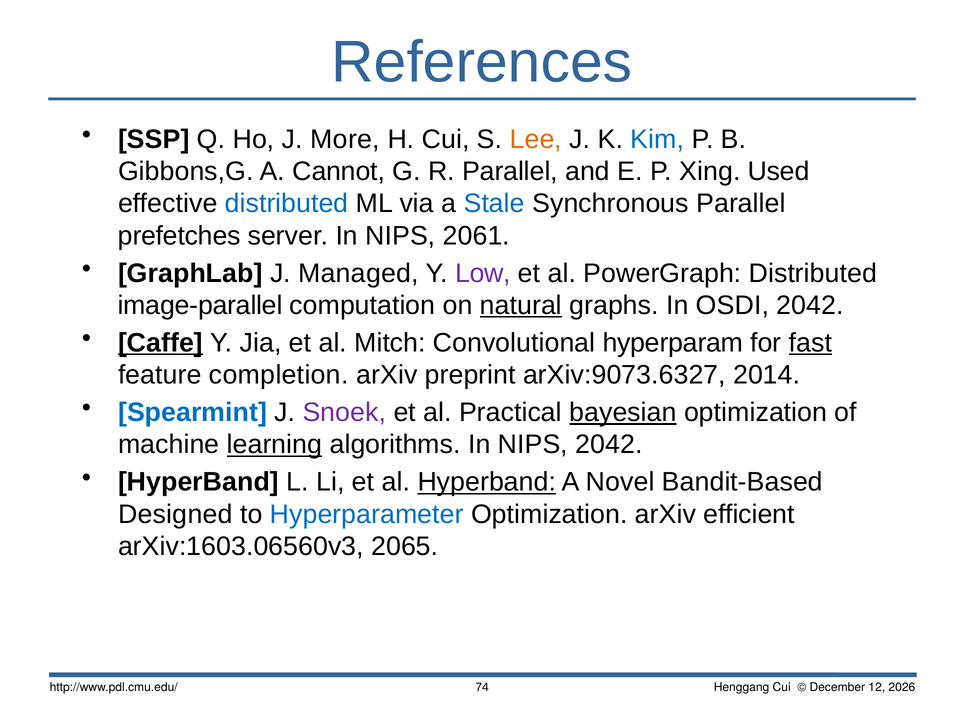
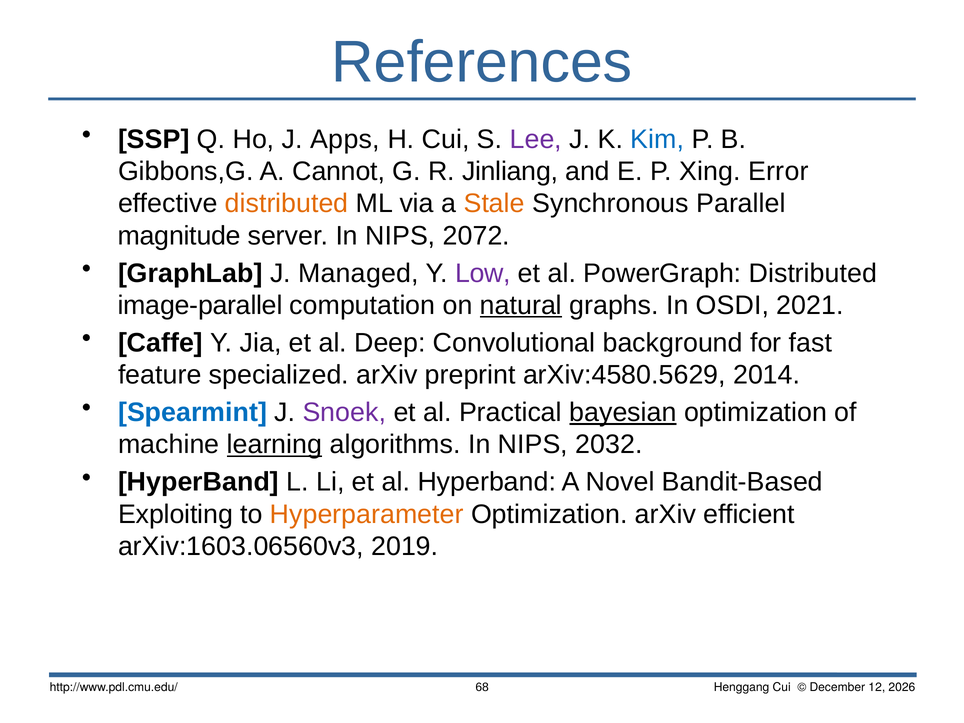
More: More -> Apps
Lee colour: orange -> purple
R Parallel: Parallel -> Jinliang
Used: Used -> Error
distributed at (287, 204) colour: blue -> orange
Stale colour: blue -> orange
prefetches: prefetches -> magnitude
2061: 2061 -> 2072
OSDI 2042: 2042 -> 2021
Caffe underline: present -> none
Mitch: Mitch -> Deep
hyperparam: hyperparam -> background
fast underline: present -> none
completion: completion -> specialized
arXiv:9073.6327: arXiv:9073.6327 -> arXiv:4580.5629
NIPS 2042: 2042 -> 2032
Hyperband at (487, 482) underline: present -> none
Designed: Designed -> Exploiting
Hyperparameter colour: blue -> orange
2065: 2065 -> 2019
74: 74 -> 68
